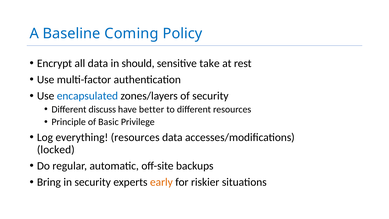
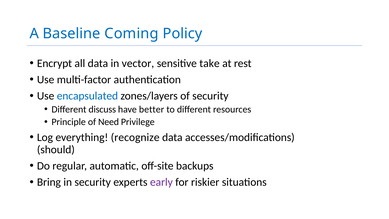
should: should -> vector
Basic: Basic -> Need
everything resources: resources -> recognize
locked: locked -> should
early colour: orange -> purple
